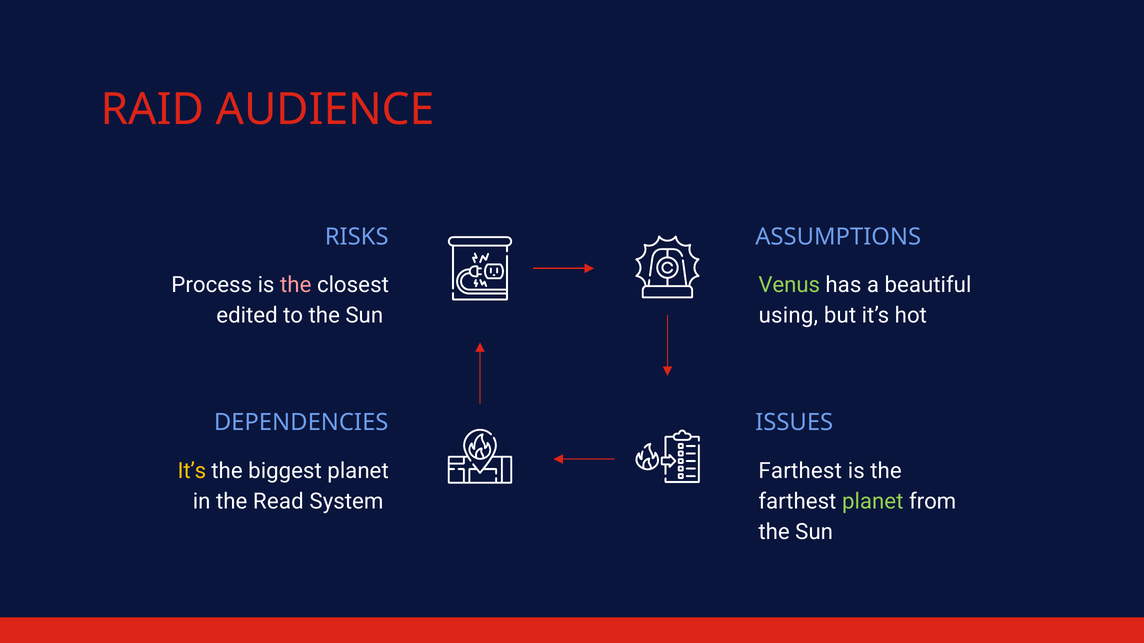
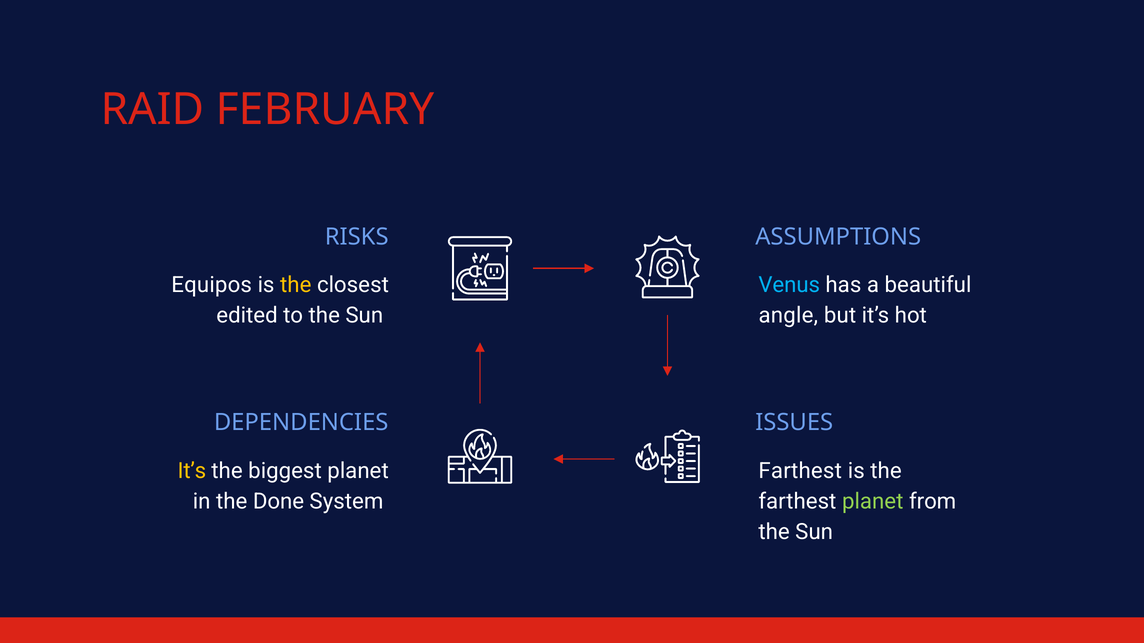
AUDIENCE: AUDIENCE -> FEBRUARY
Process: Process -> Equipos
the at (296, 285) colour: pink -> yellow
Venus colour: light green -> light blue
using: using -> angle
Read: Read -> Done
